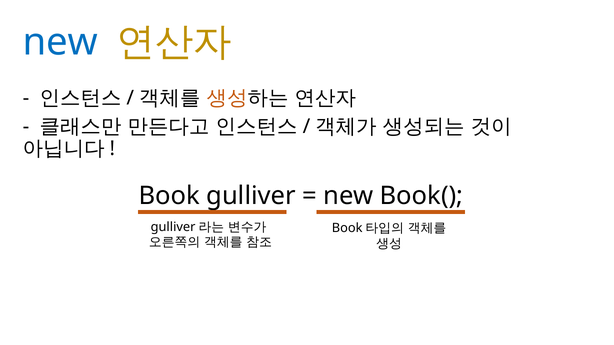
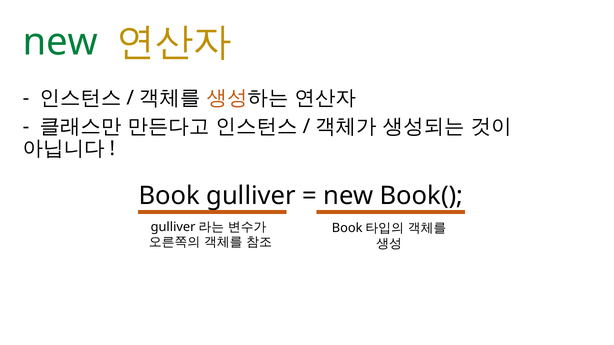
new at (60, 42) colour: blue -> green
